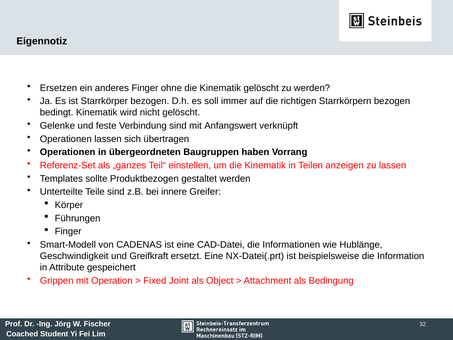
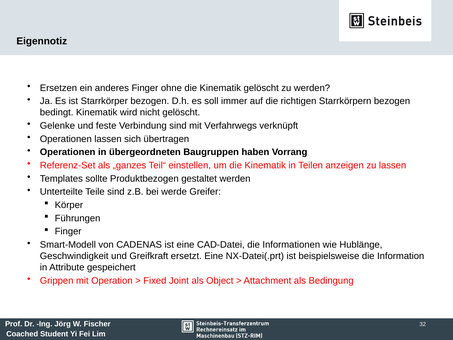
Anfangswert: Anfangswert -> Verfahrwegs
innere: innere -> werde
